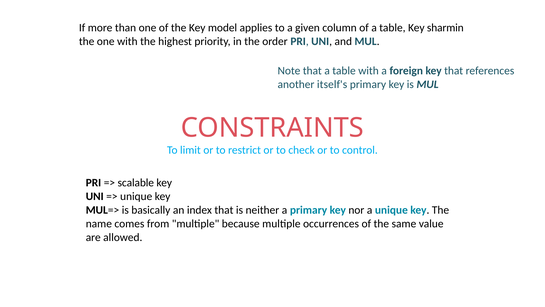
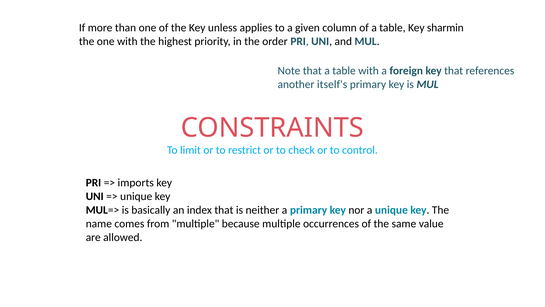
model: model -> unless
scalable: scalable -> imports
